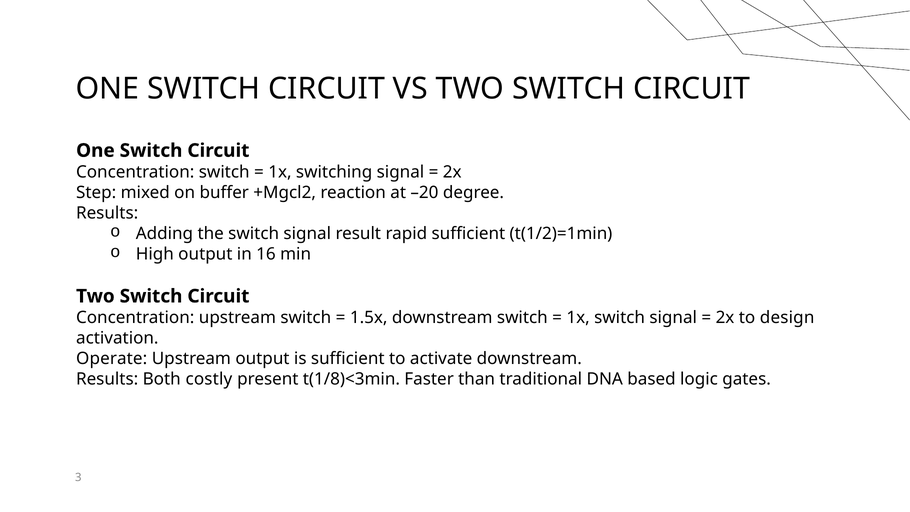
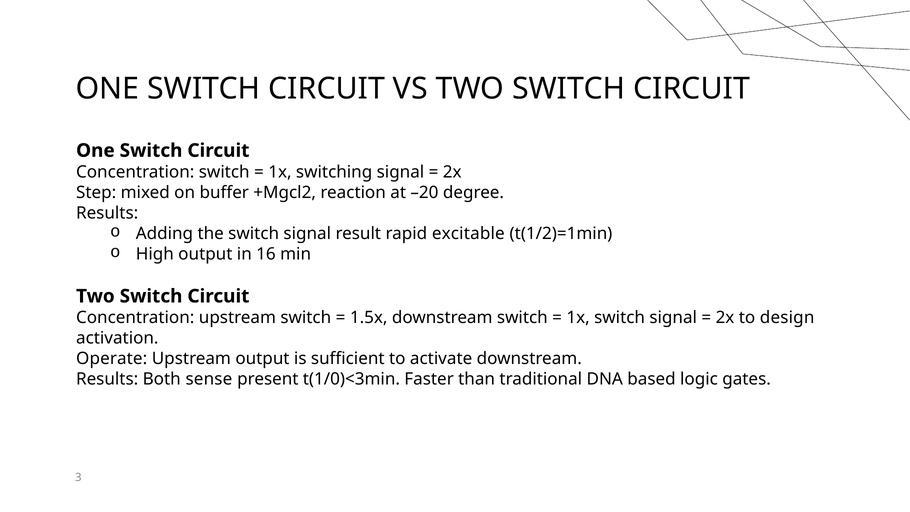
rapid sufficient: sufficient -> excitable
costly: costly -> sense
t(1/8)<3min: t(1/8)<3min -> t(1/0)<3min
